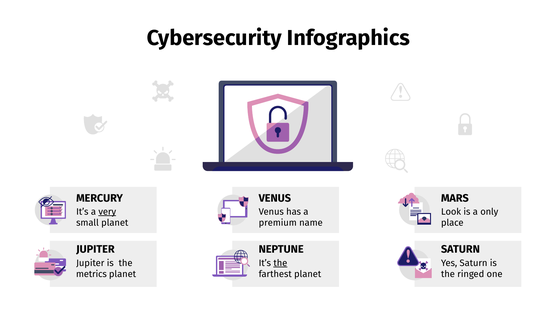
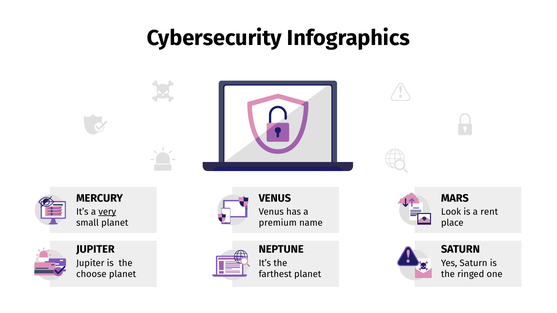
only: only -> rent
the at (280, 263) underline: present -> none
metrics: metrics -> choose
